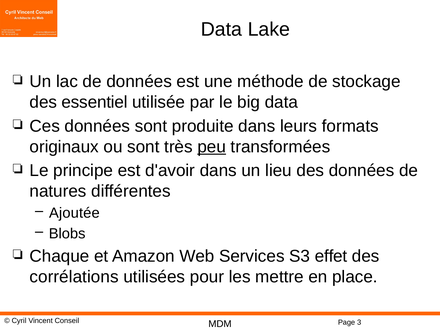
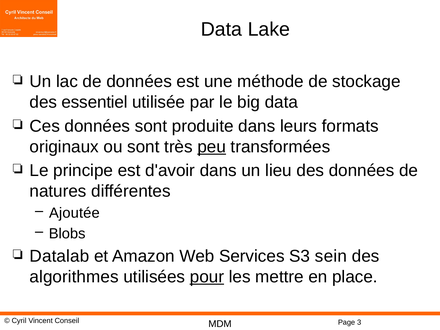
Chaque: Chaque -> Datalab
effet: effet -> sein
corrélations: corrélations -> algorithmes
pour underline: none -> present
